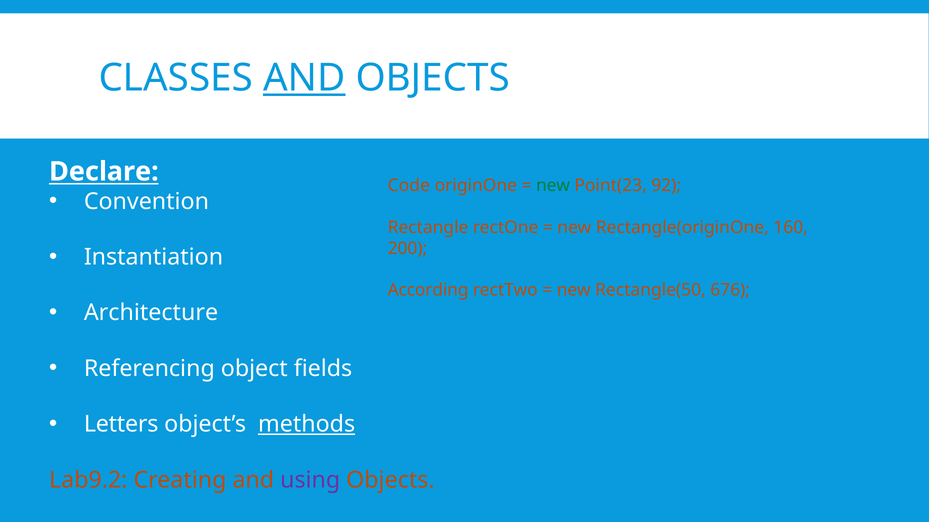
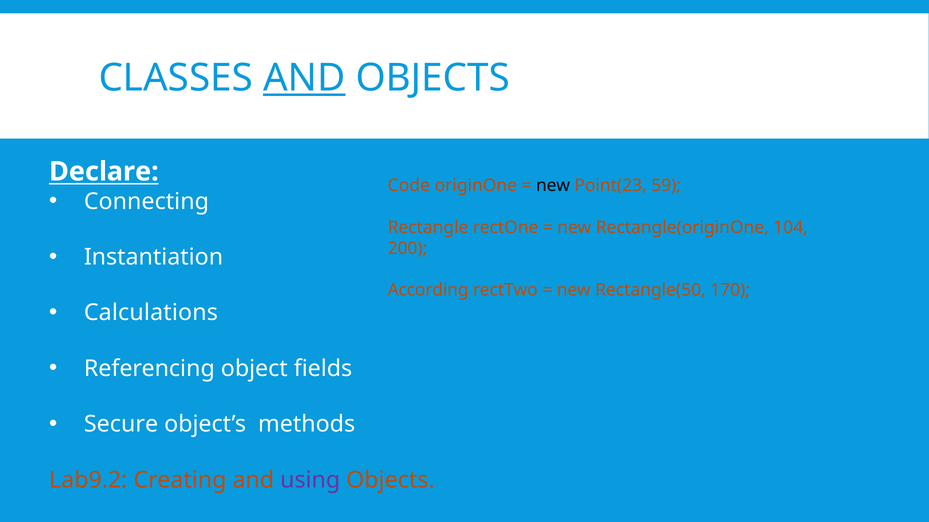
new at (553, 186) colour: green -> black
92: 92 -> 59
Convention: Convention -> Connecting
160: 160 -> 104
676: 676 -> 170
Architecture: Architecture -> Calculations
Letters: Letters -> Secure
methods underline: present -> none
